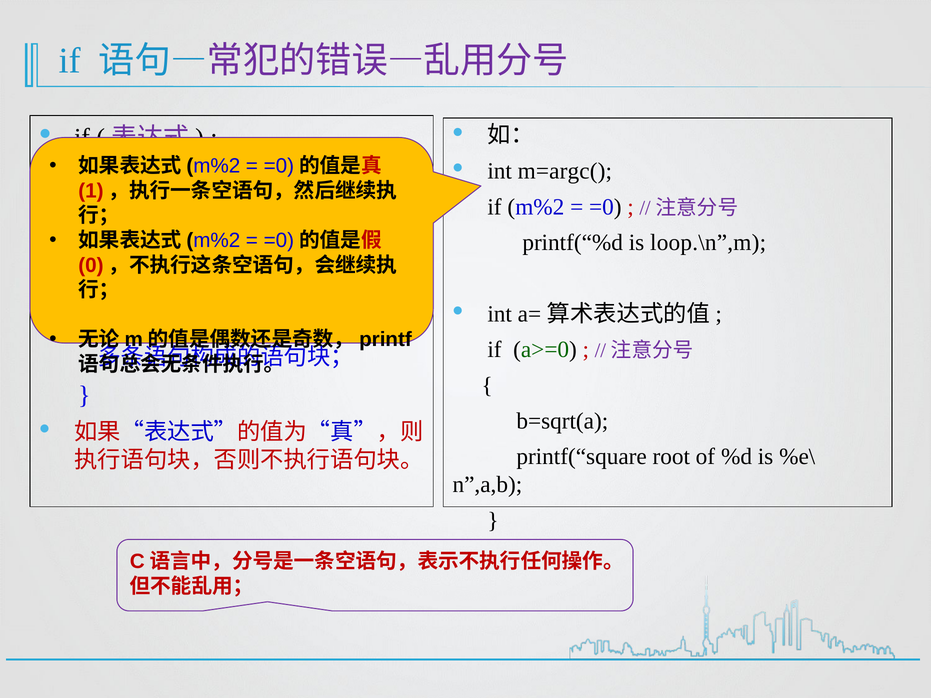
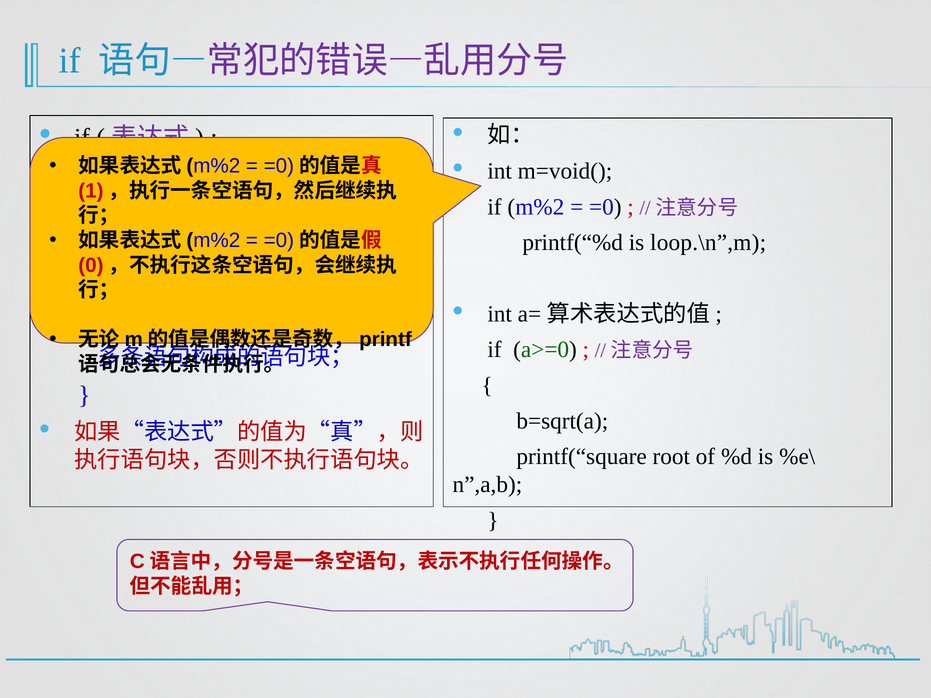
m=argc(: m=argc( -> m=void(
